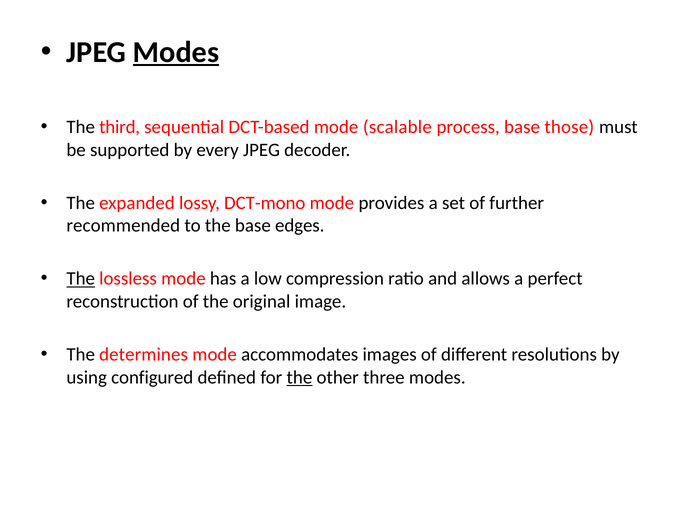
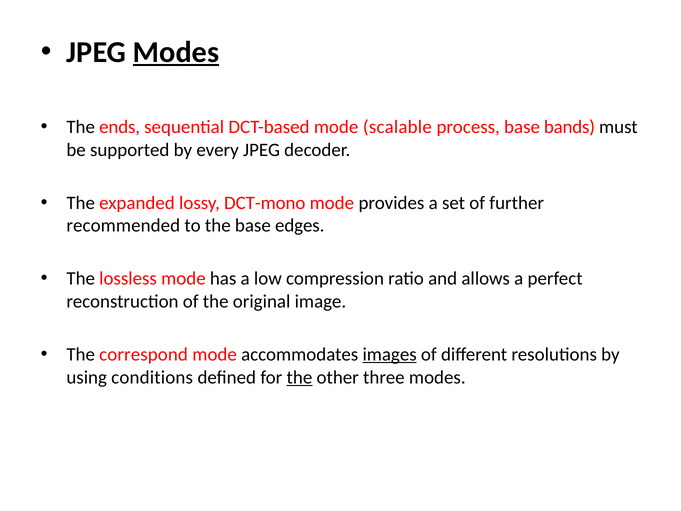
third: third -> ends
those: those -> bands
The at (81, 279) underline: present -> none
determines: determines -> correspond
images underline: none -> present
configured: configured -> conditions
